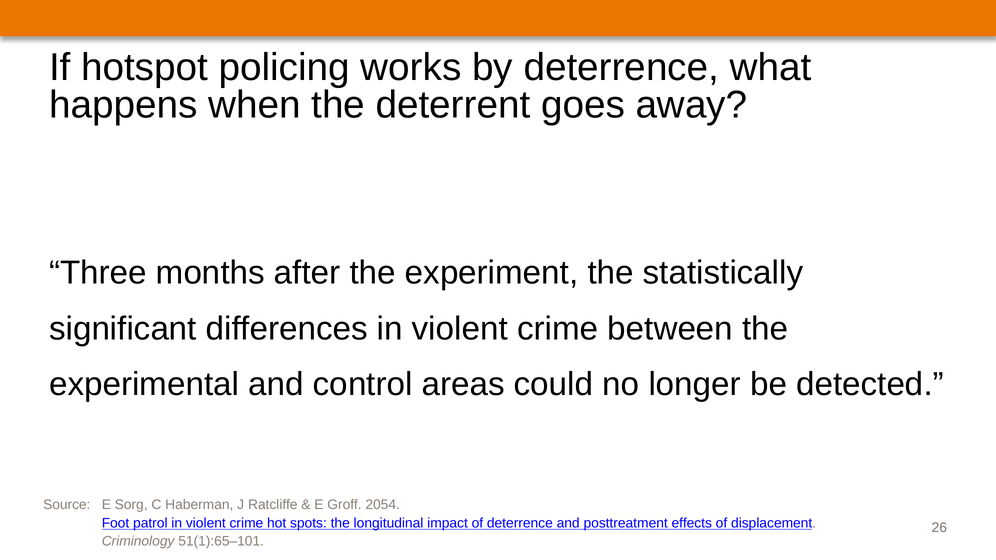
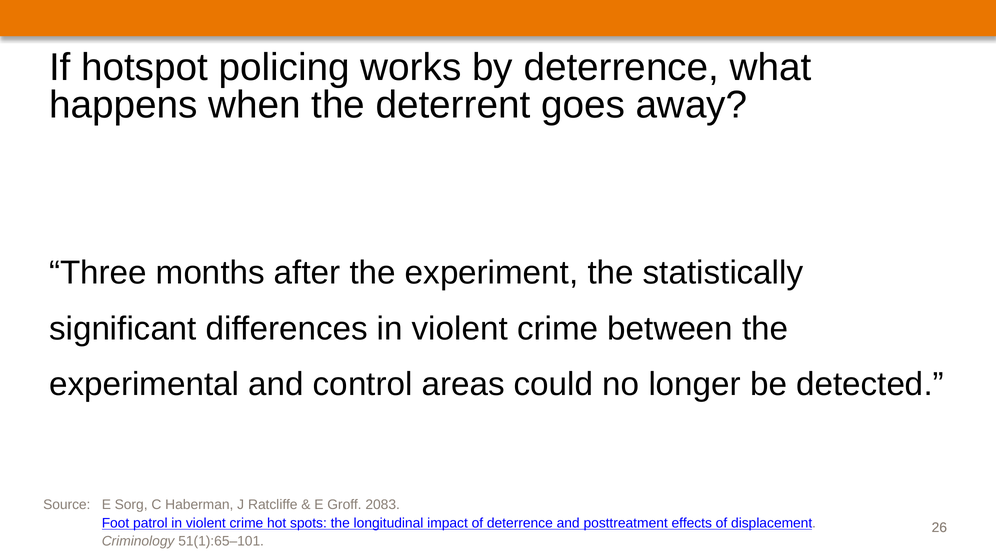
2054: 2054 -> 2083
